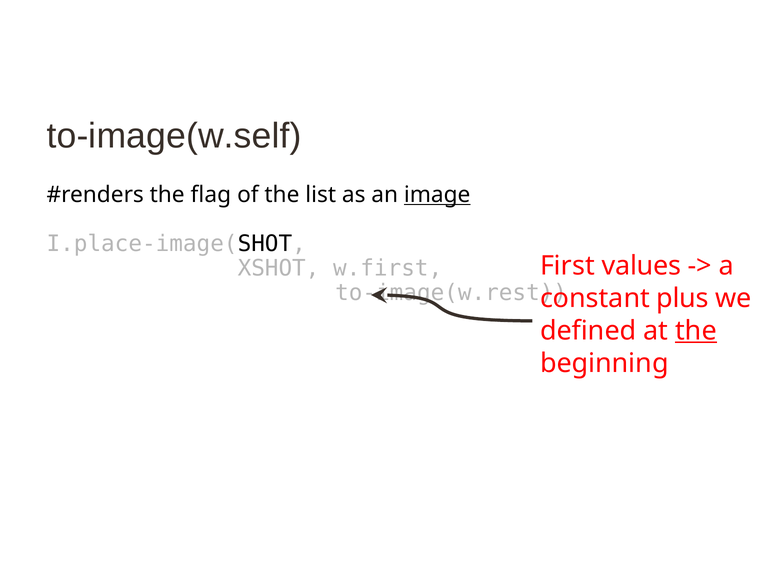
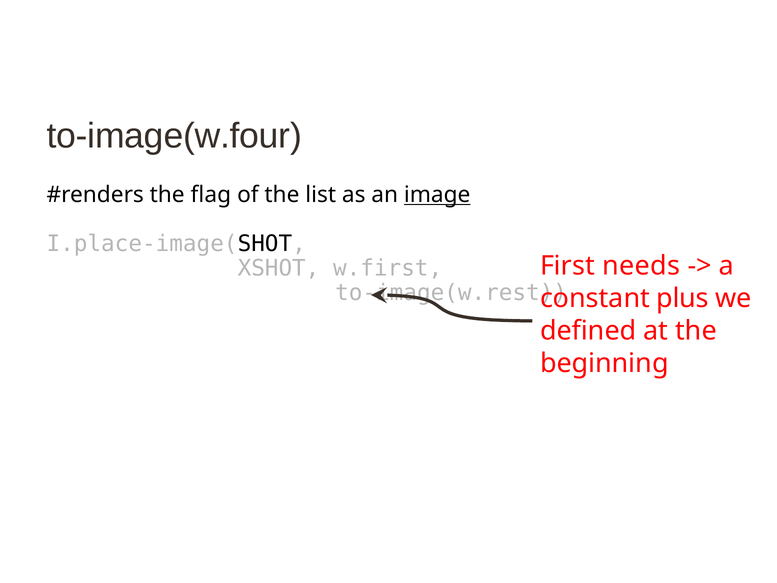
to-image(w.self: to-image(w.self -> to-image(w.four
values: values -> needs
the at (696, 331) underline: present -> none
